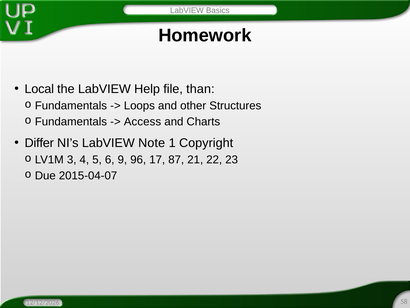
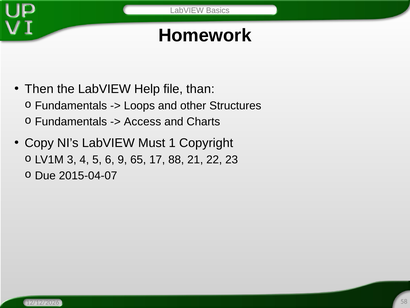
Local: Local -> Then
Differ: Differ -> Copy
Note: Note -> Must
96: 96 -> 65
87: 87 -> 88
